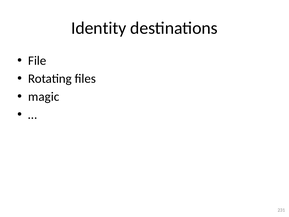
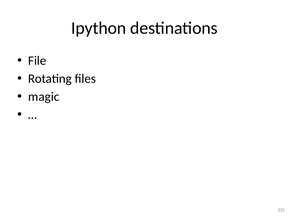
Identity: Identity -> Ipython
